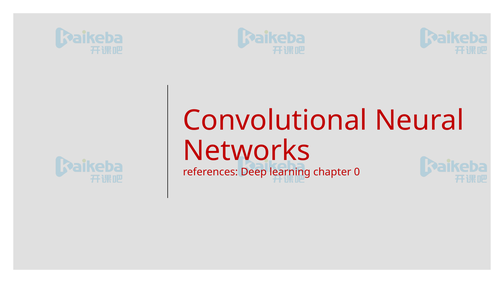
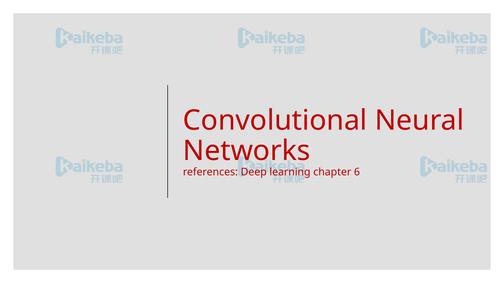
0: 0 -> 6
